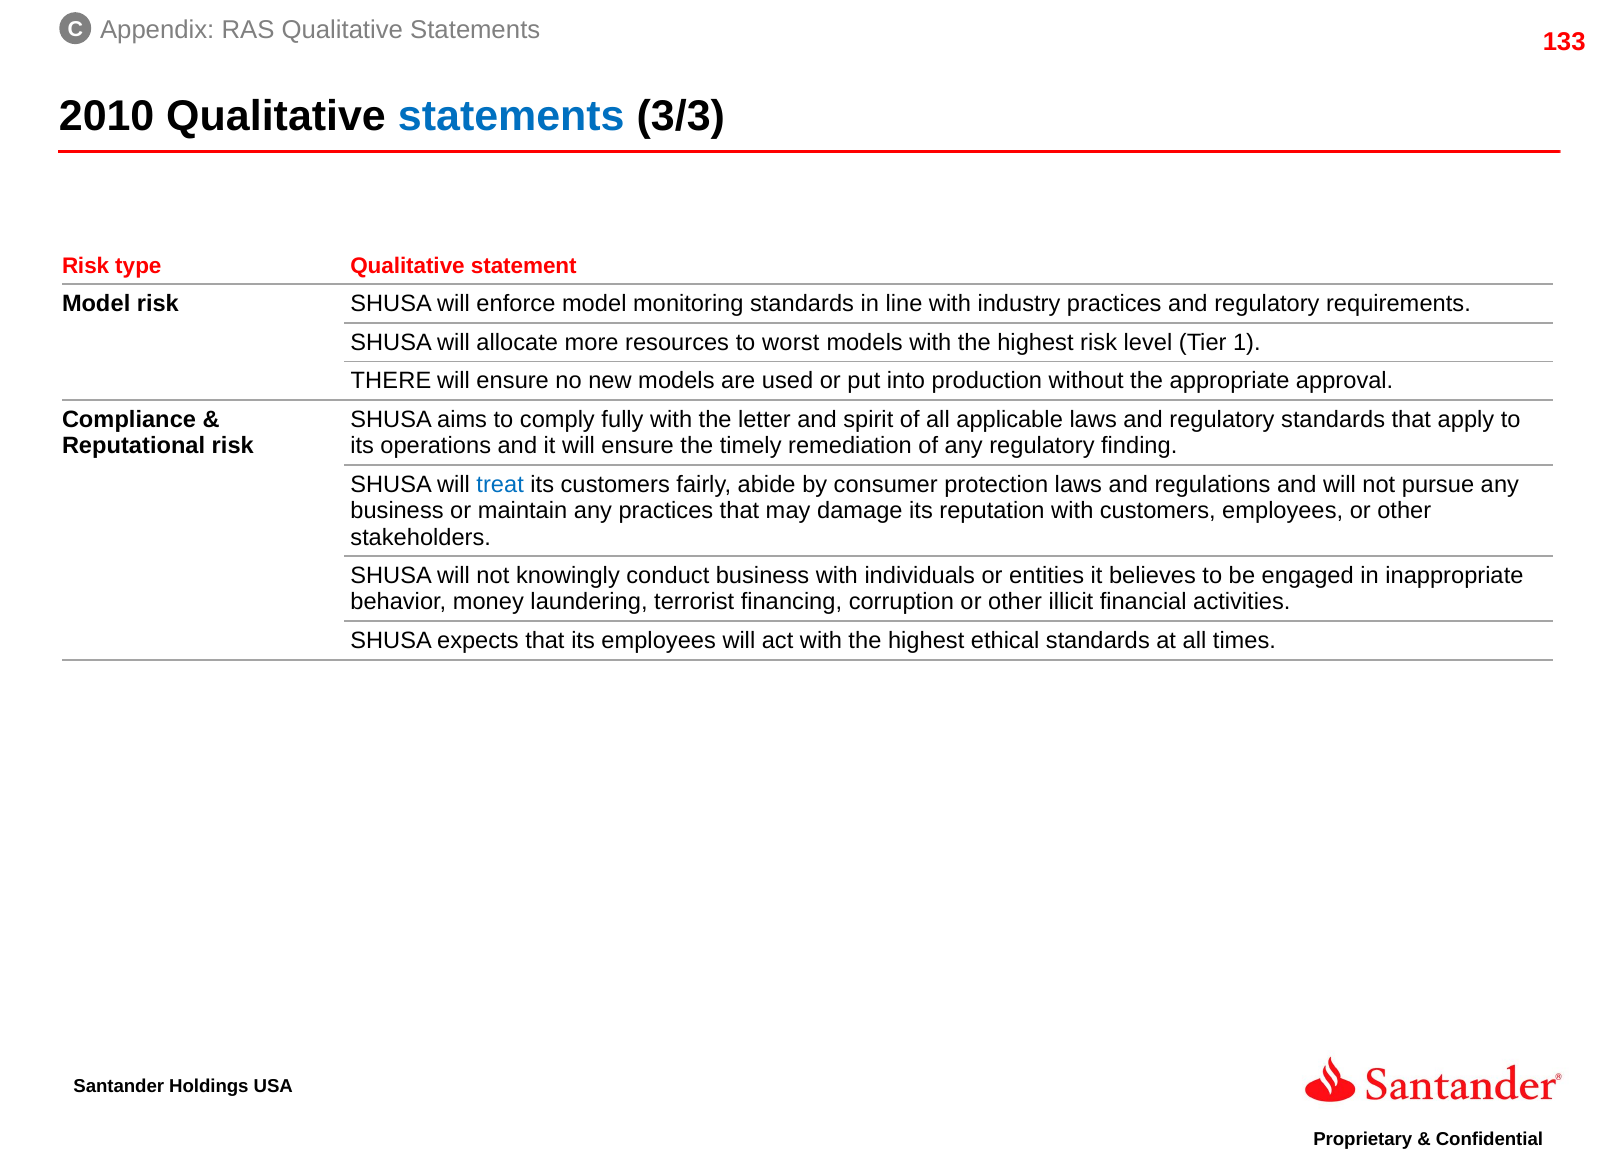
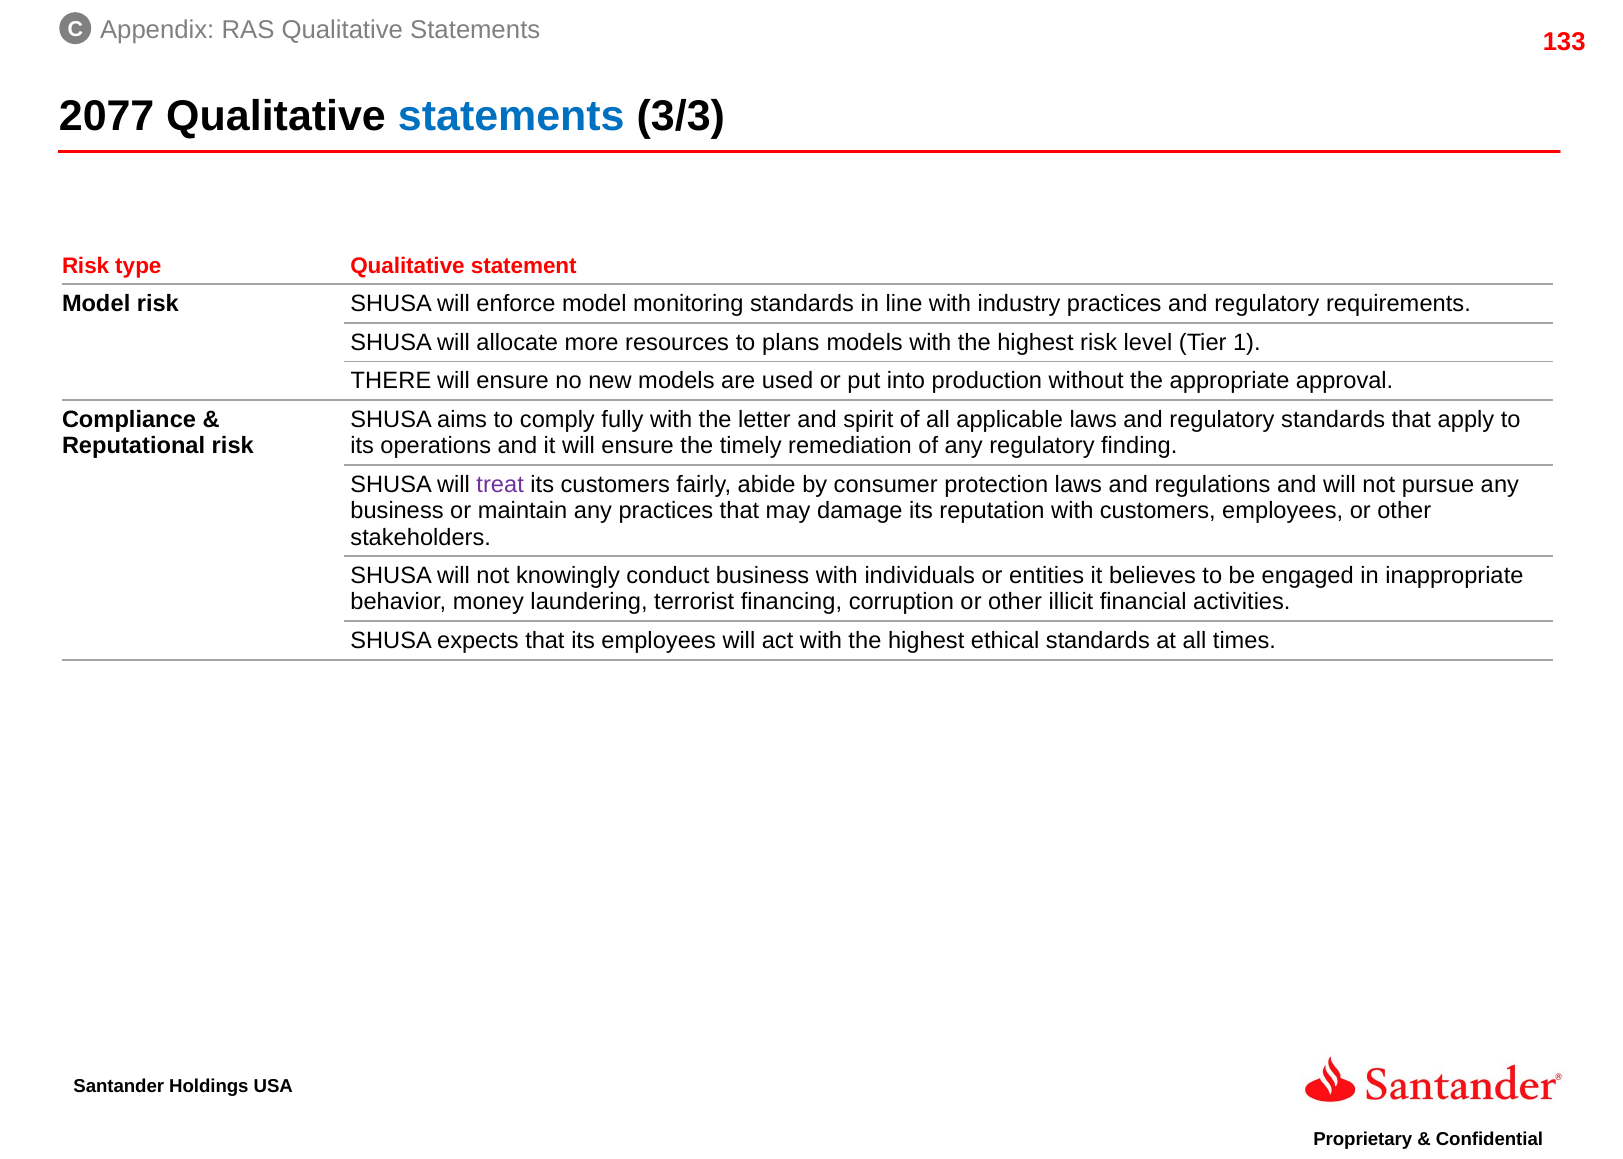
2010: 2010 -> 2077
worst: worst -> plans
treat colour: blue -> purple
